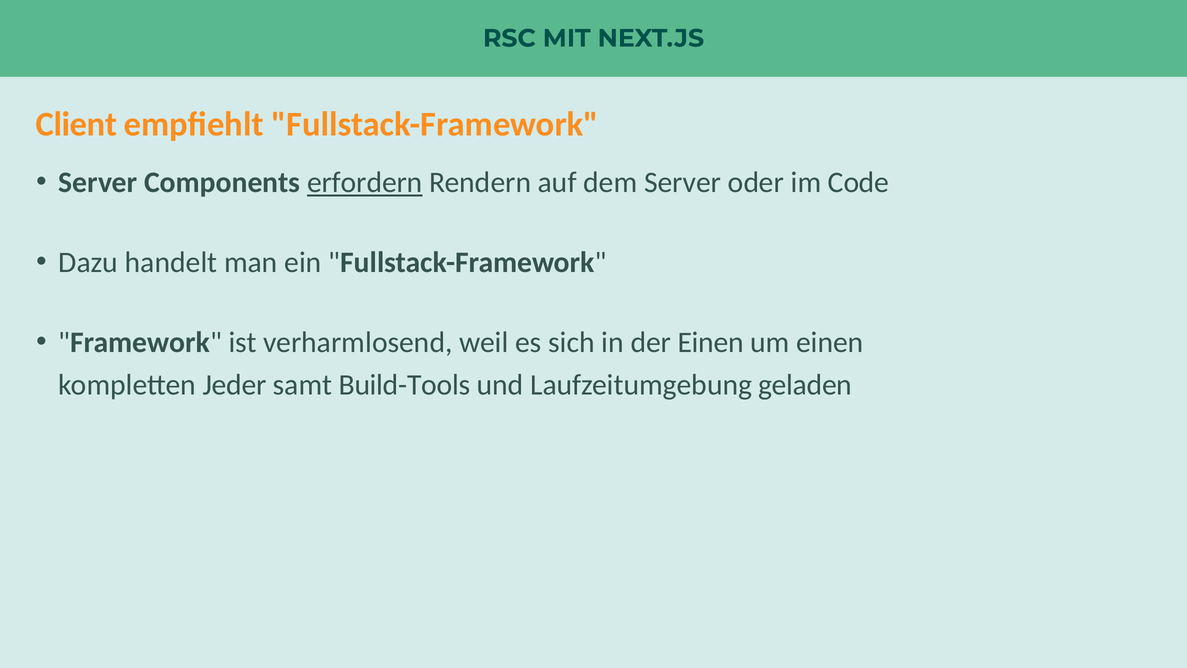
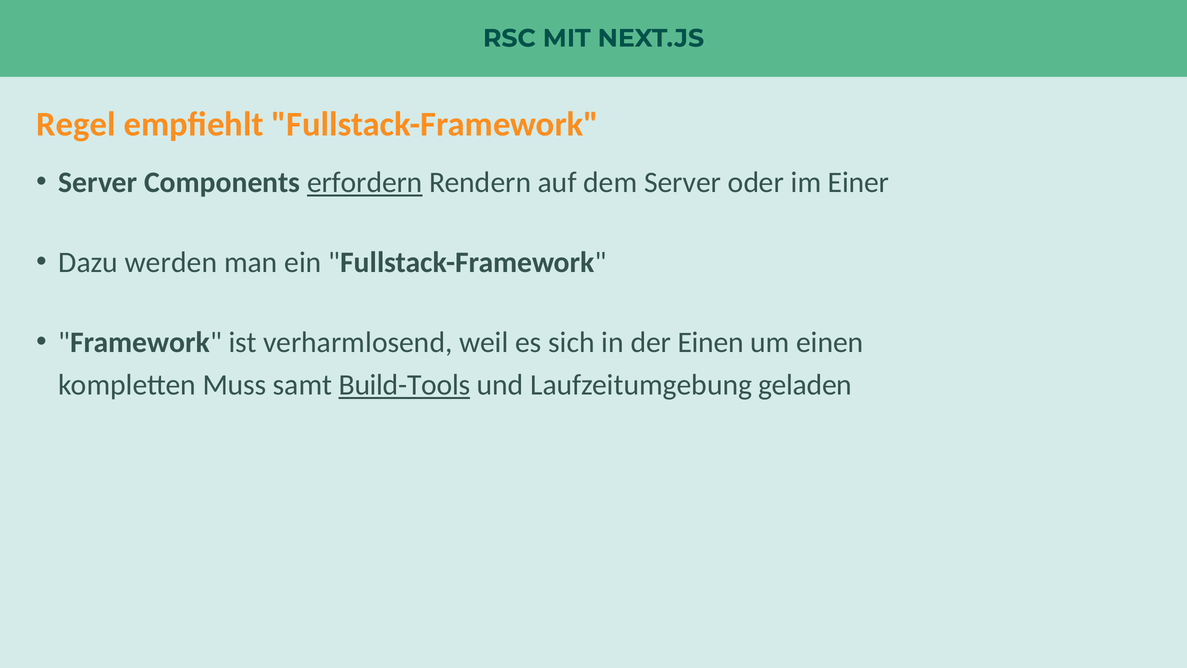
Client: Client -> Regel
Code: Code -> Einer
handelt: handelt -> werden
Jeder: Jeder -> Muss
Build-Tools underline: none -> present
